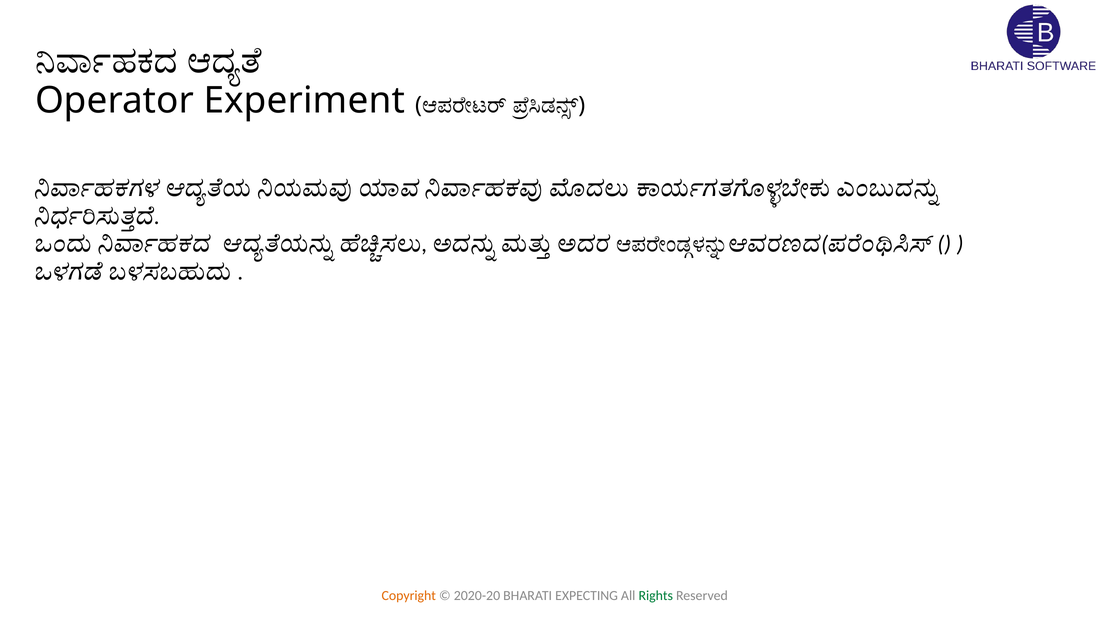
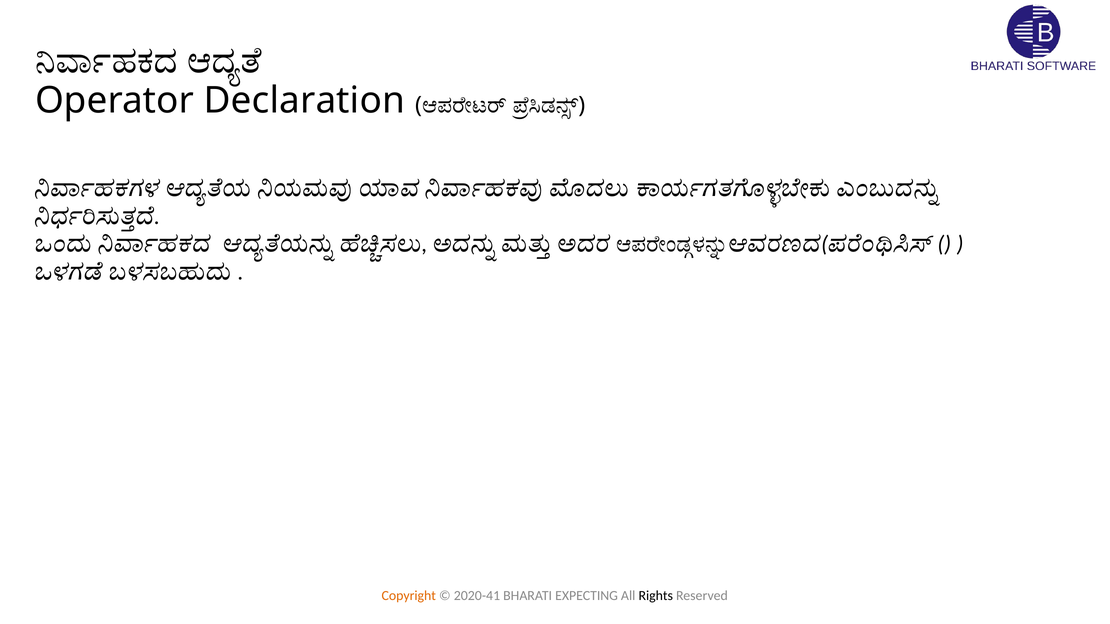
Experiment: Experiment -> Declaration
2020-20: 2020-20 -> 2020-41
Rights colour: green -> black
